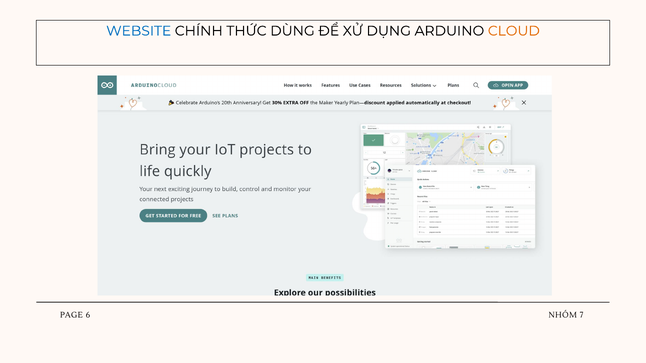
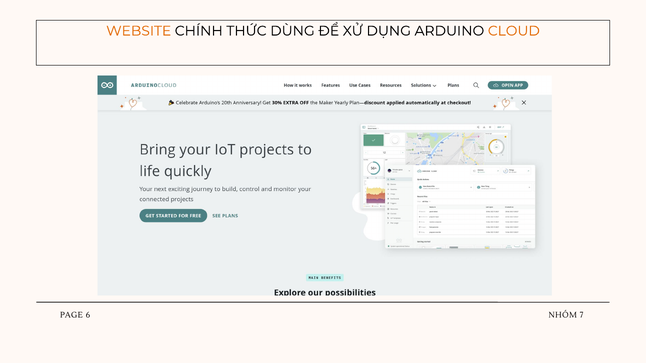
WEBSITE colour: blue -> orange
